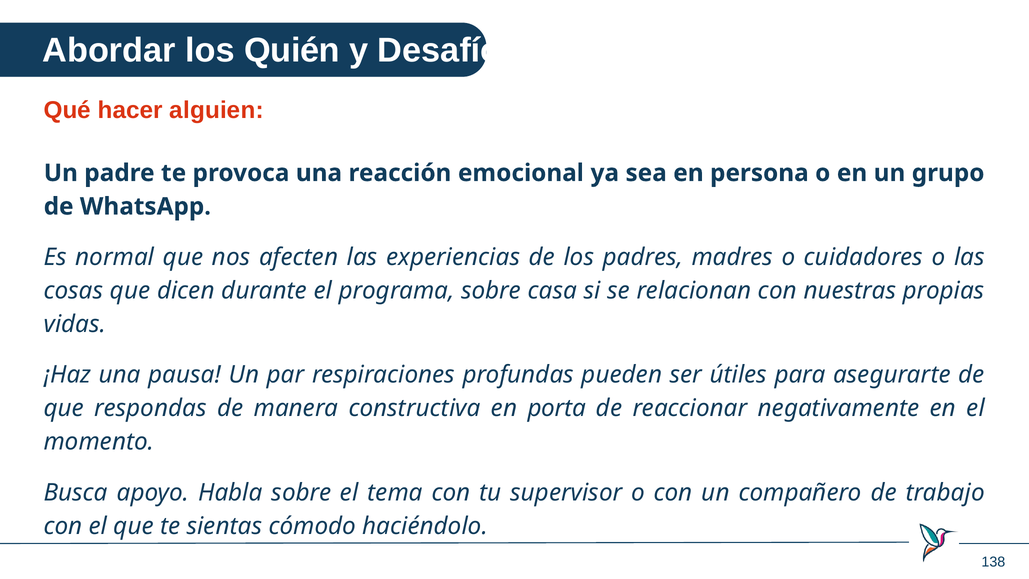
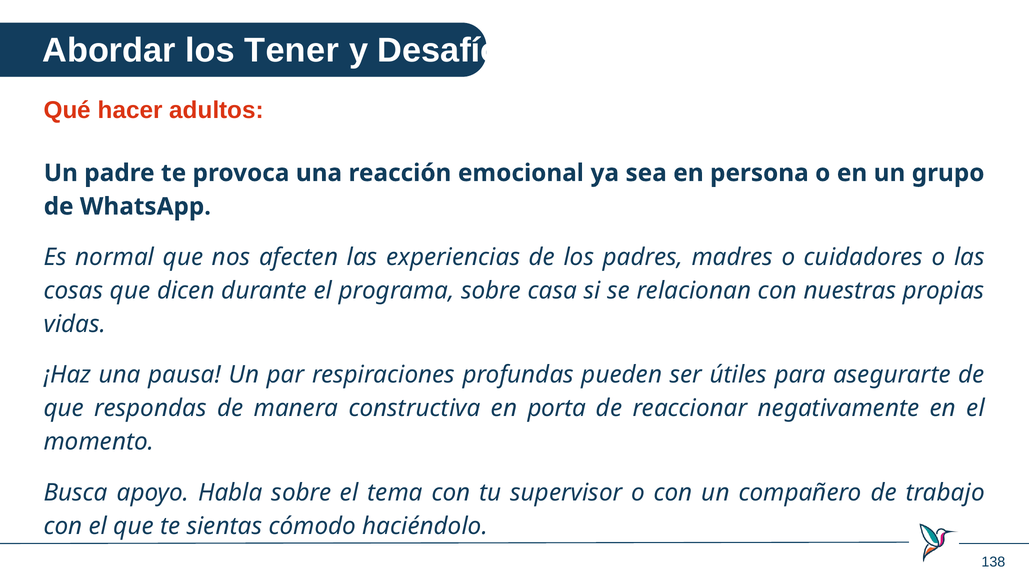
Quién: Quién -> Tener
alguien: alguien -> adultos
